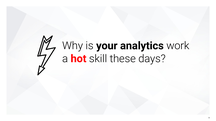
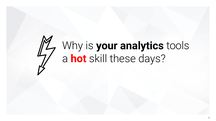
work: work -> tools
